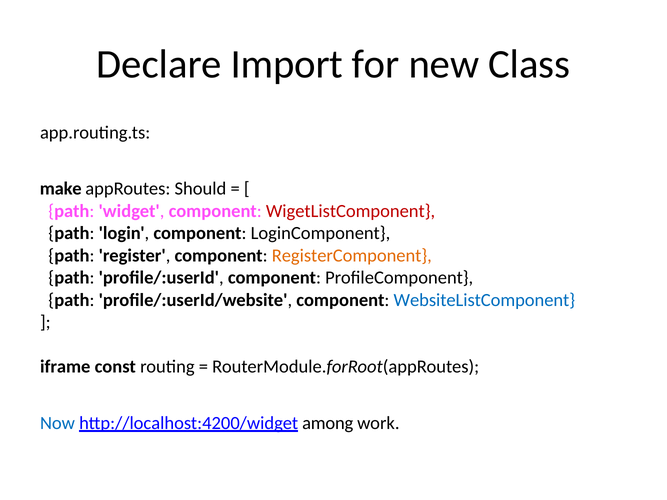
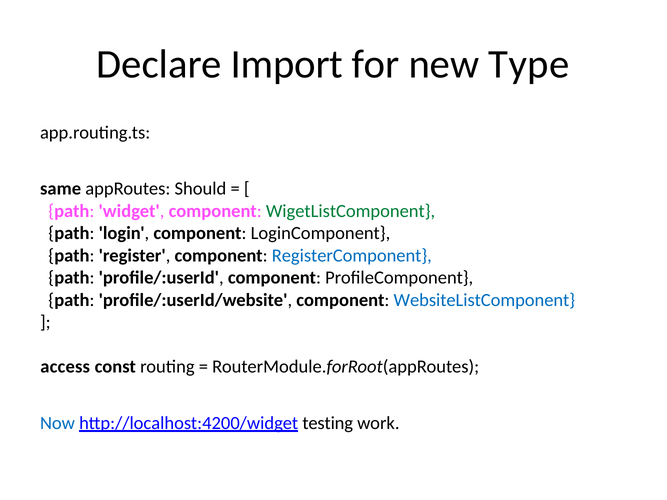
Class: Class -> Type
make: make -> same
WigetListComponent colour: red -> green
RegisterComponent colour: orange -> blue
iframe: iframe -> access
among: among -> testing
